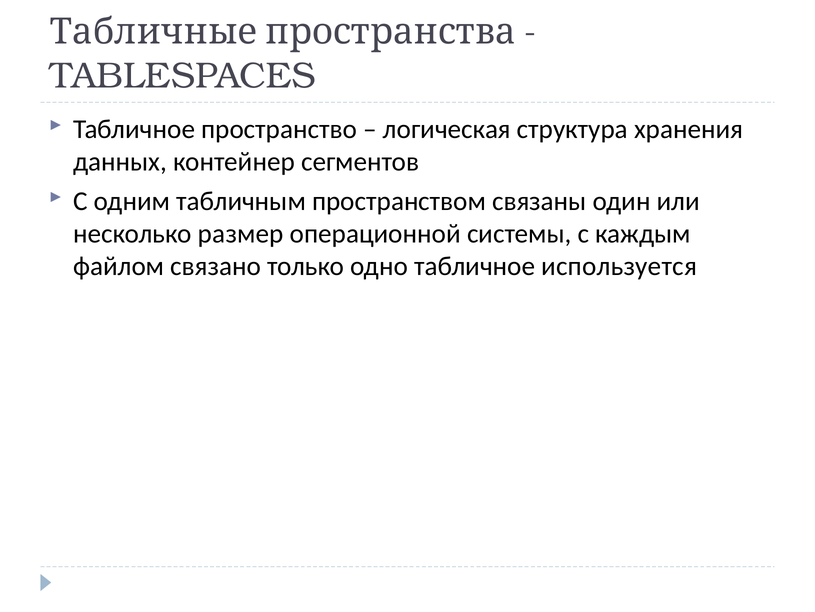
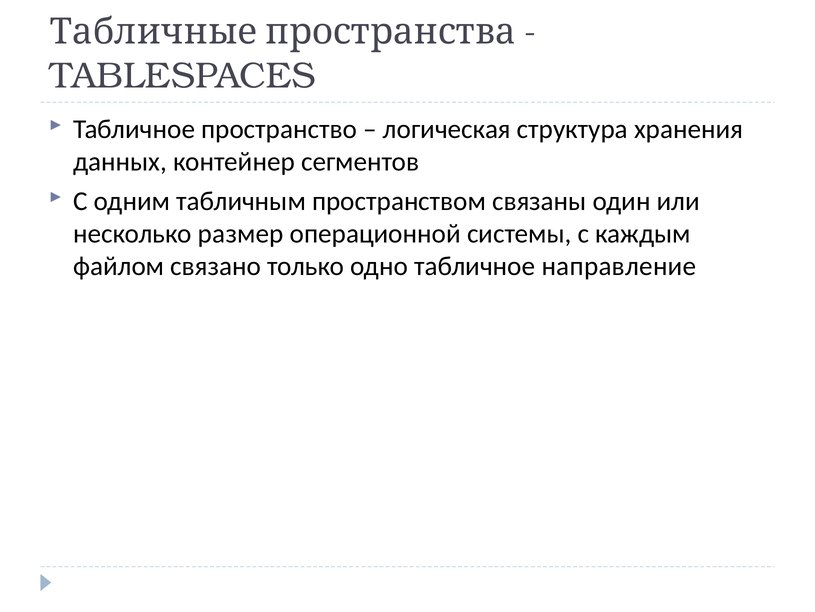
используется: используется -> направление
